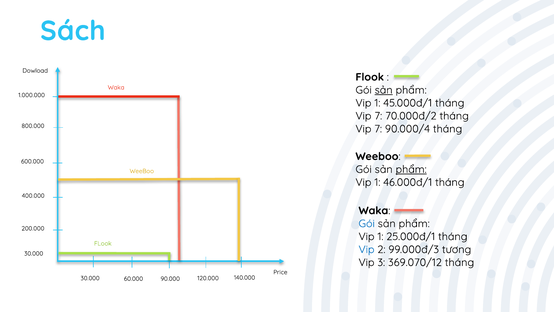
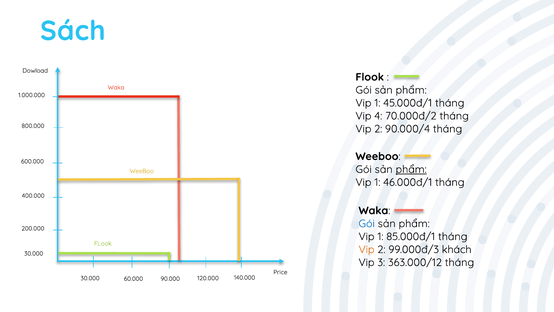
sản at (384, 90) underline: present -> none
7 at (378, 116): 7 -> 4
7 at (378, 129): 7 -> 2
25.000đ/1: 25.000đ/1 -> 85.000đ/1
Vip at (367, 249) colour: blue -> orange
tương: tương -> khách
369.070/12: 369.070/12 -> 363.000/12
